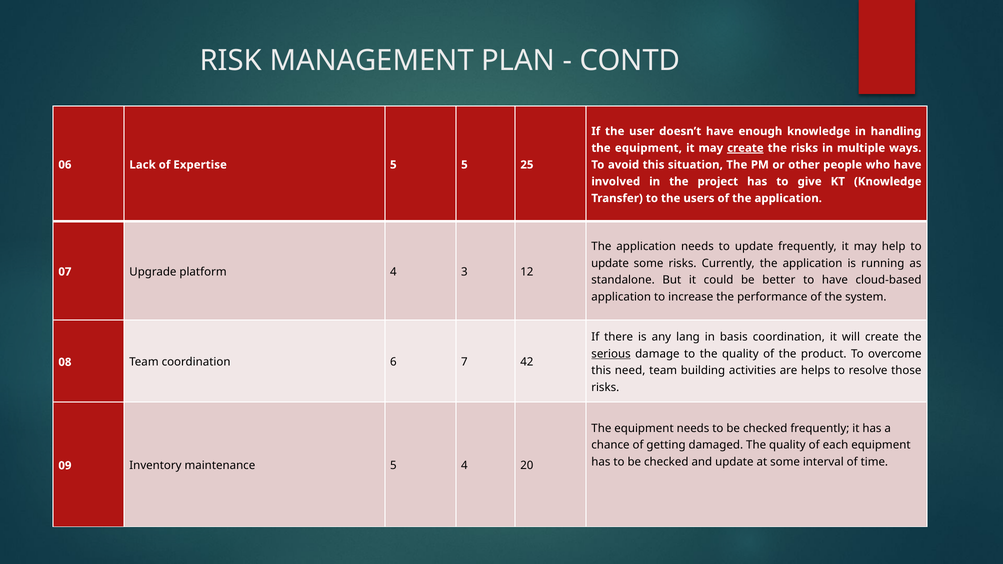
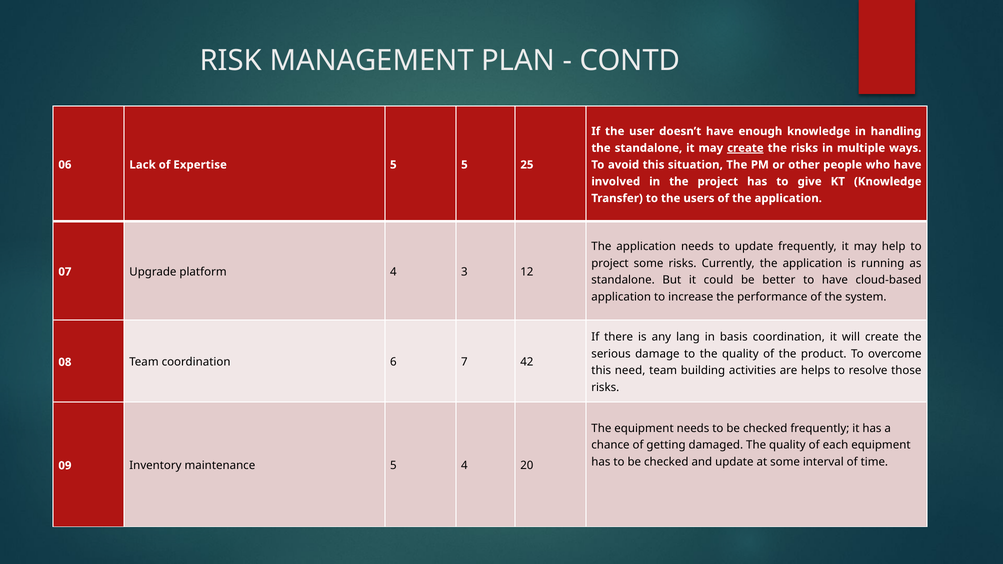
equipment at (648, 148): equipment -> standalone
update at (610, 263): update -> project
serious underline: present -> none
